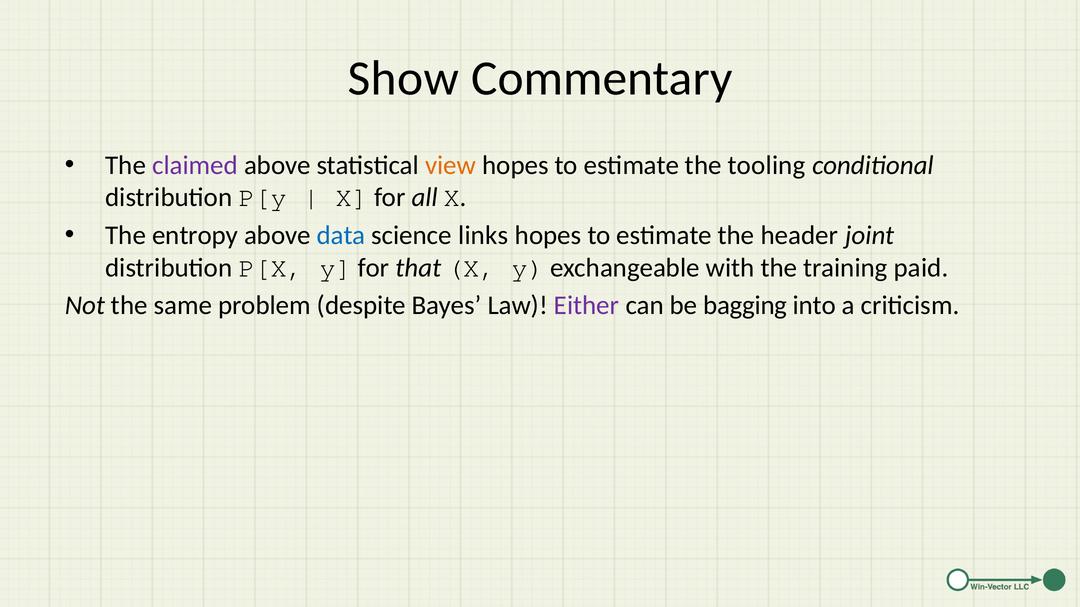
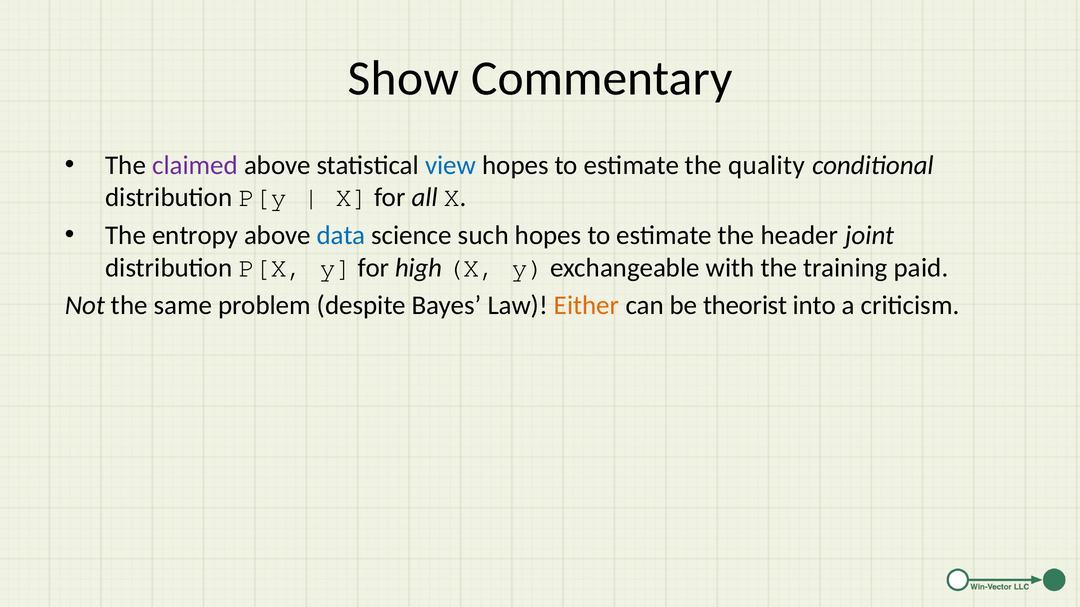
view colour: orange -> blue
tooling: tooling -> quality
links: links -> such
that: that -> high
Either colour: purple -> orange
bagging: bagging -> theorist
